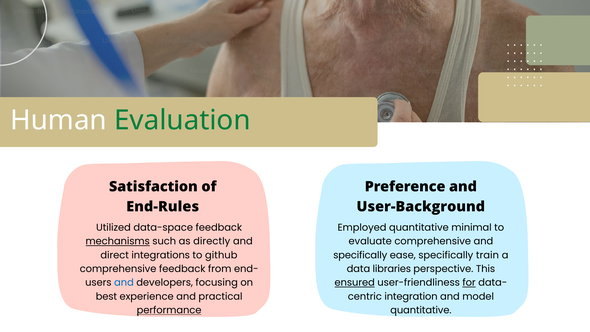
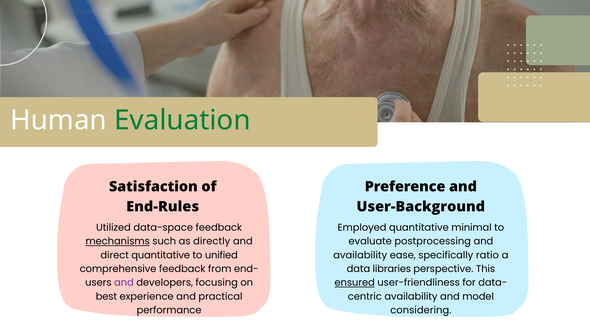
evaluate comprehensive: comprehensive -> postprocessing
direct integrations: integrations -> quantitative
github: github -> unified
specifically at (360, 255): specifically -> availability
train: train -> ratio
and at (124, 283) colour: blue -> purple
for underline: present -> none
integration at (411, 296): integration -> availability
performance underline: present -> none
quantitative at (421, 310): quantitative -> considering
